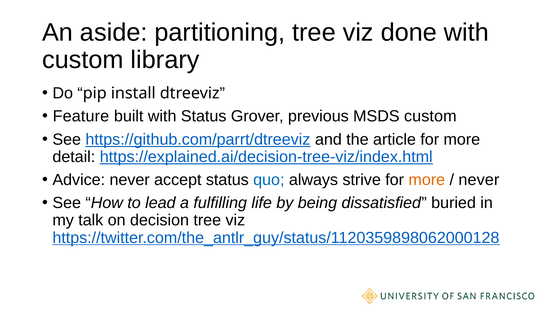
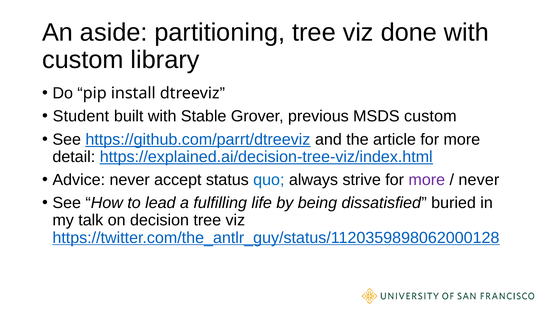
Feature: Feature -> Student
with Status: Status -> Stable
more at (427, 180) colour: orange -> purple
